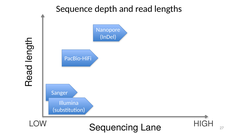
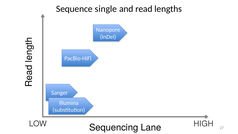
depth: depth -> single
